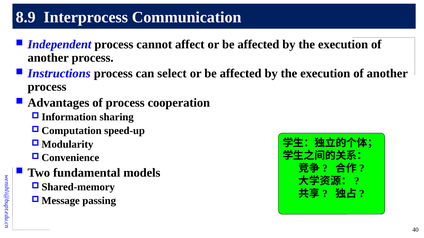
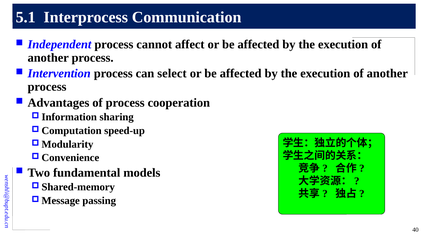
8.9: 8.9 -> 5.1
Instructions: Instructions -> Intervention
